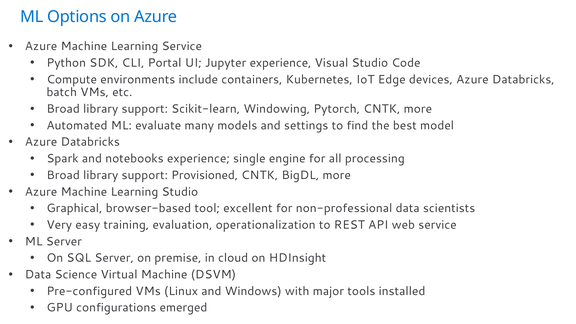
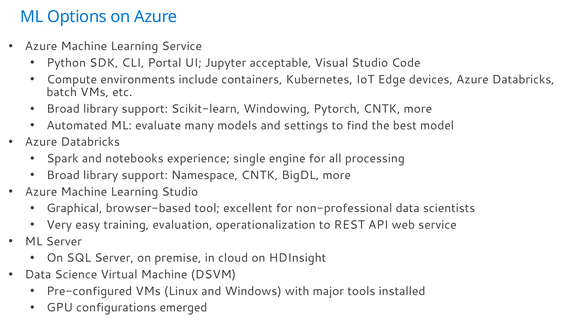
Jupyter experience: experience -> acceptable
Provisioned: Provisioned -> Namespace
